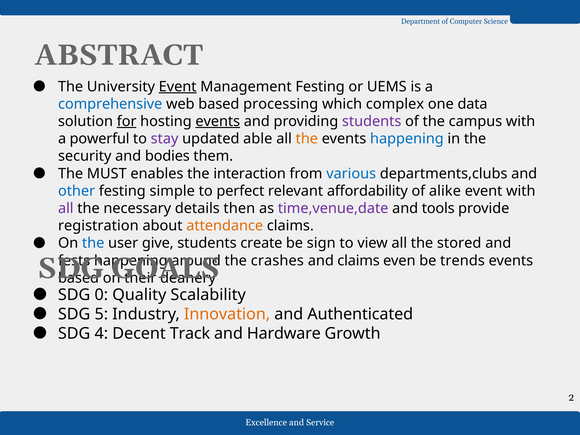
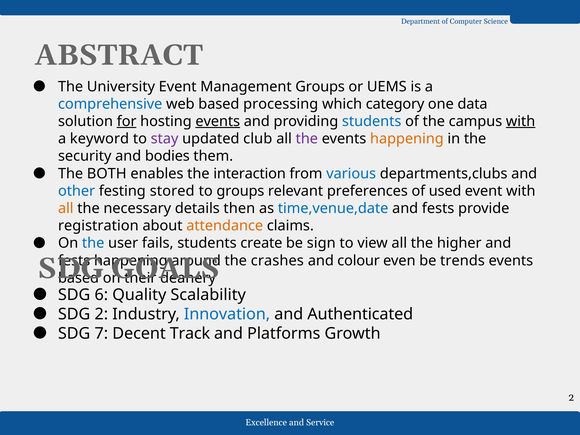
Event at (178, 87) underline: present -> none
Management Festing: Festing -> Groups
complex: complex -> category
students at (372, 121) colour: purple -> blue
with at (521, 121) underline: none -> present
powerful: powerful -> keyword
able: able -> club
the at (307, 139) colour: orange -> purple
happening at (407, 139) colour: blue -> orange
MUST: MUST -> BOTH
simple: simple -> stored
to perfect: perfect -> groups
affordability: affordability -> preferences
alike: alike -> used
all at (66, 208) colour: purple -> orange
time,venue,date colour: purple -> blue
tools at (438, 208): tools -> fests
give: give -> fails
stored: stored -> higher
and claims: claims -> colour
0: 0 -> 6
SDG 5: 5 -> 2
Innovation colour: orange -> blue
4: 4 -> 7
Hardware: Hardware -> Platforms
